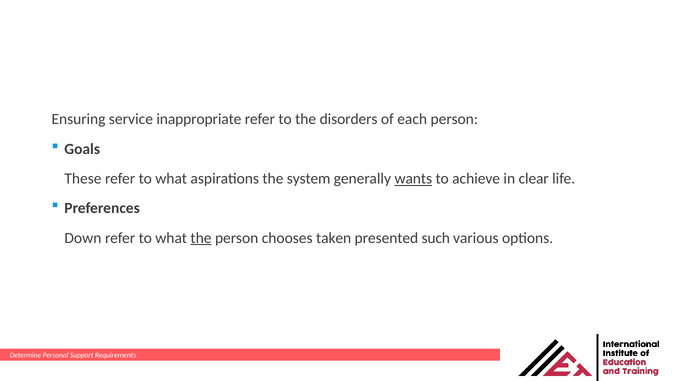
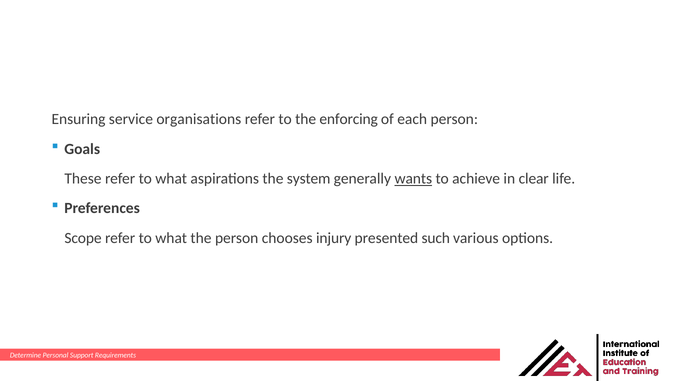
inappropriate: inappropriate -> organisations
disorders: disorders -> enforcing
Down: Down -> Scope
the at (201, 238) underline: present -> none
taken: taken -> injury
